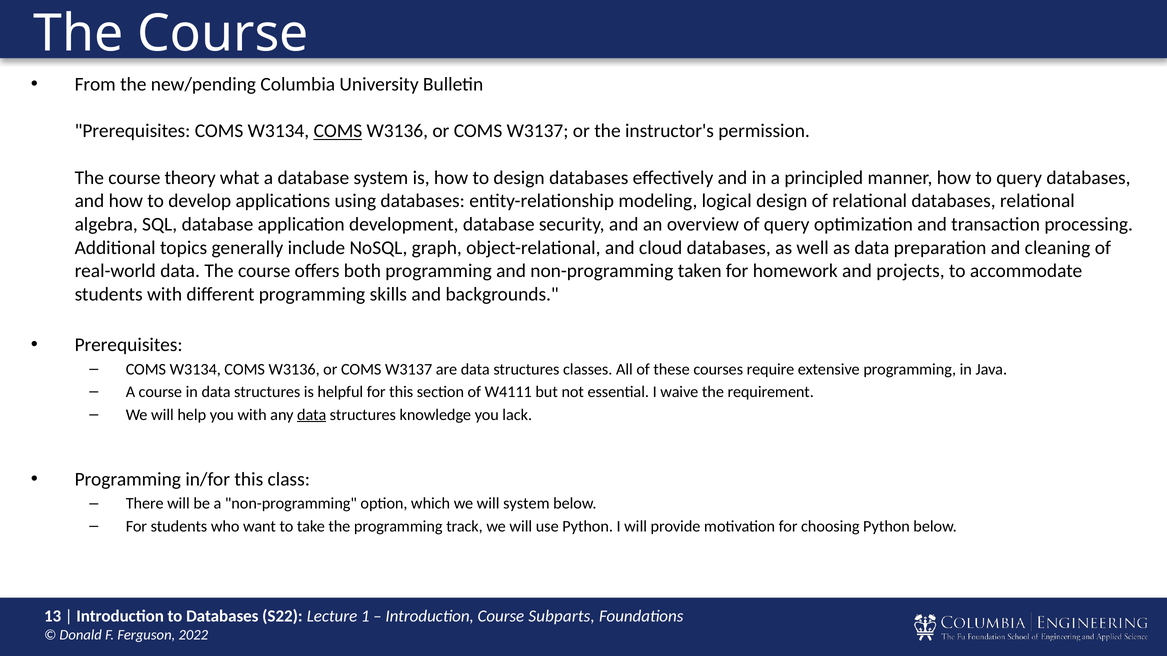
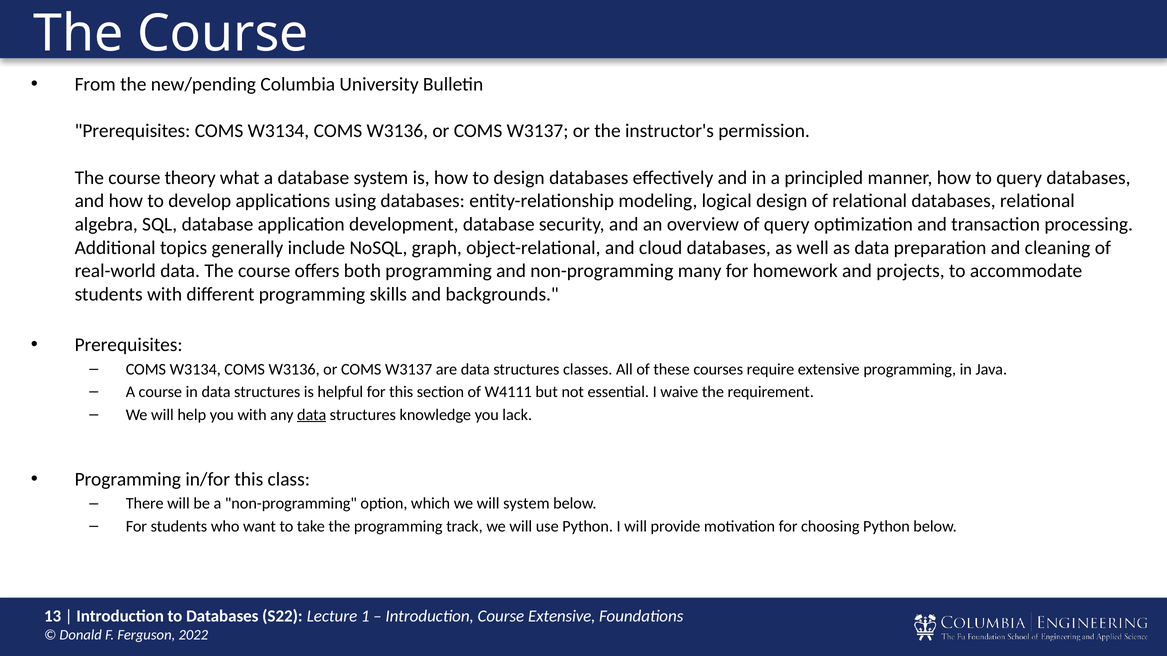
COMS at (338, 131) underline: present -> none
taken: taken -> many
Course Subparts: Subparts -> Extensive
